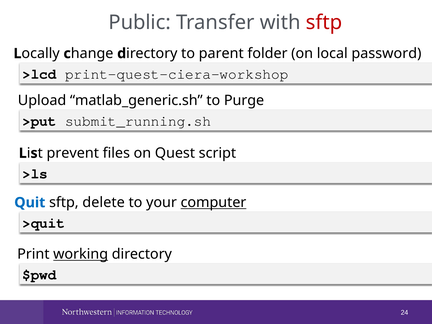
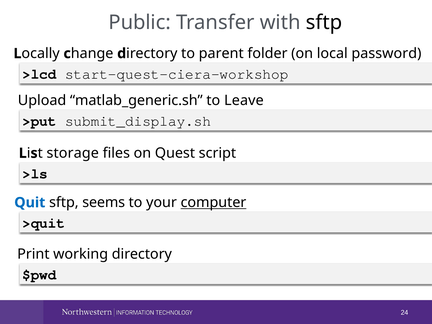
sftp at (324, 22) colour: red -> black
print-quest-ciera-workshop: print-quest-ciera-workshop -> start-quest-ciera-workshop
Purge: Purge -> Leave
submit_running.sh: submit_running.sh -> submit_display.sh
prevent: prevent -> storage
delete: delete -> seems
working underline: present -> none
